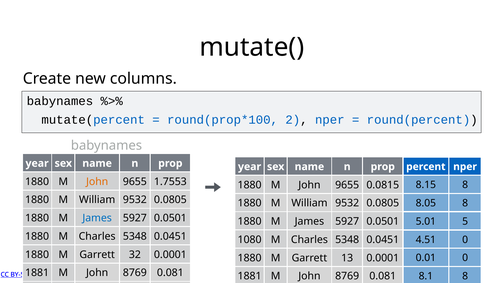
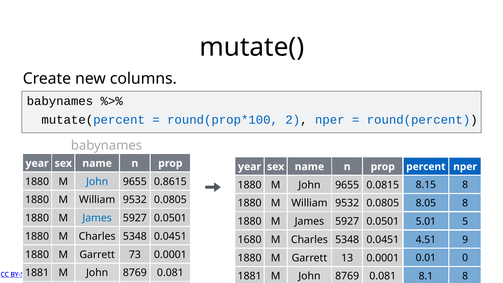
John at (97, 182) colour: orange -> blue
1.7553: 1.7553 -> 0.8615
1080: 1080 -> 1680
4.51 0: 0 -> 9
32: 32 -> 73
